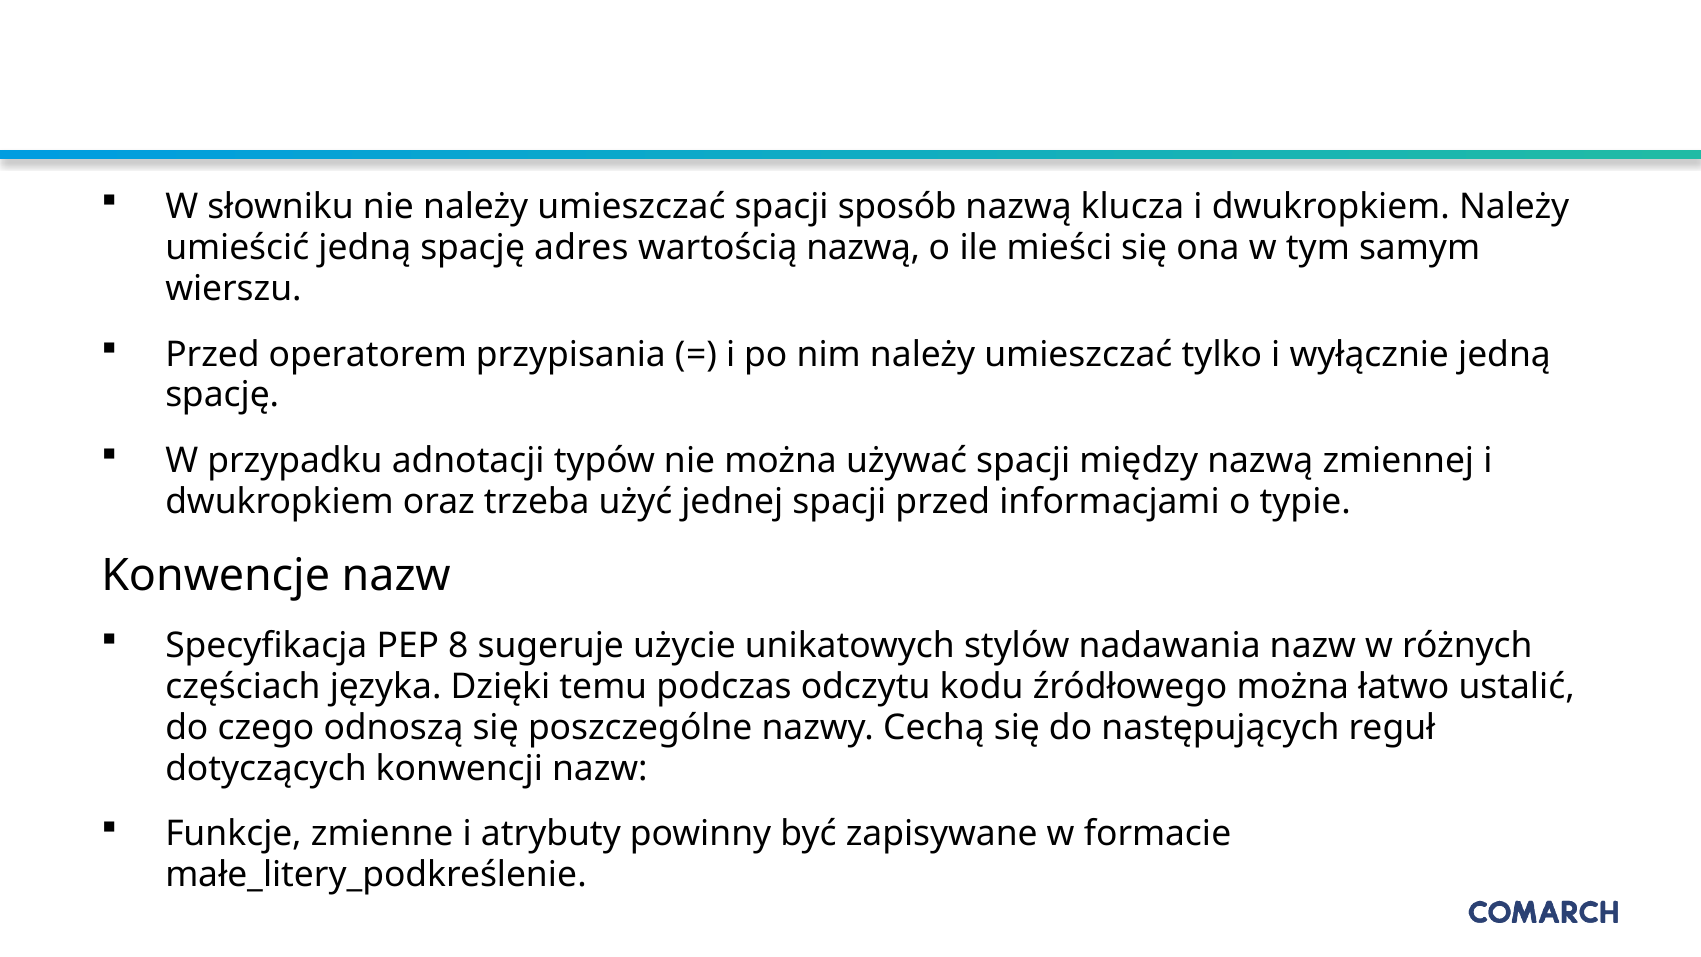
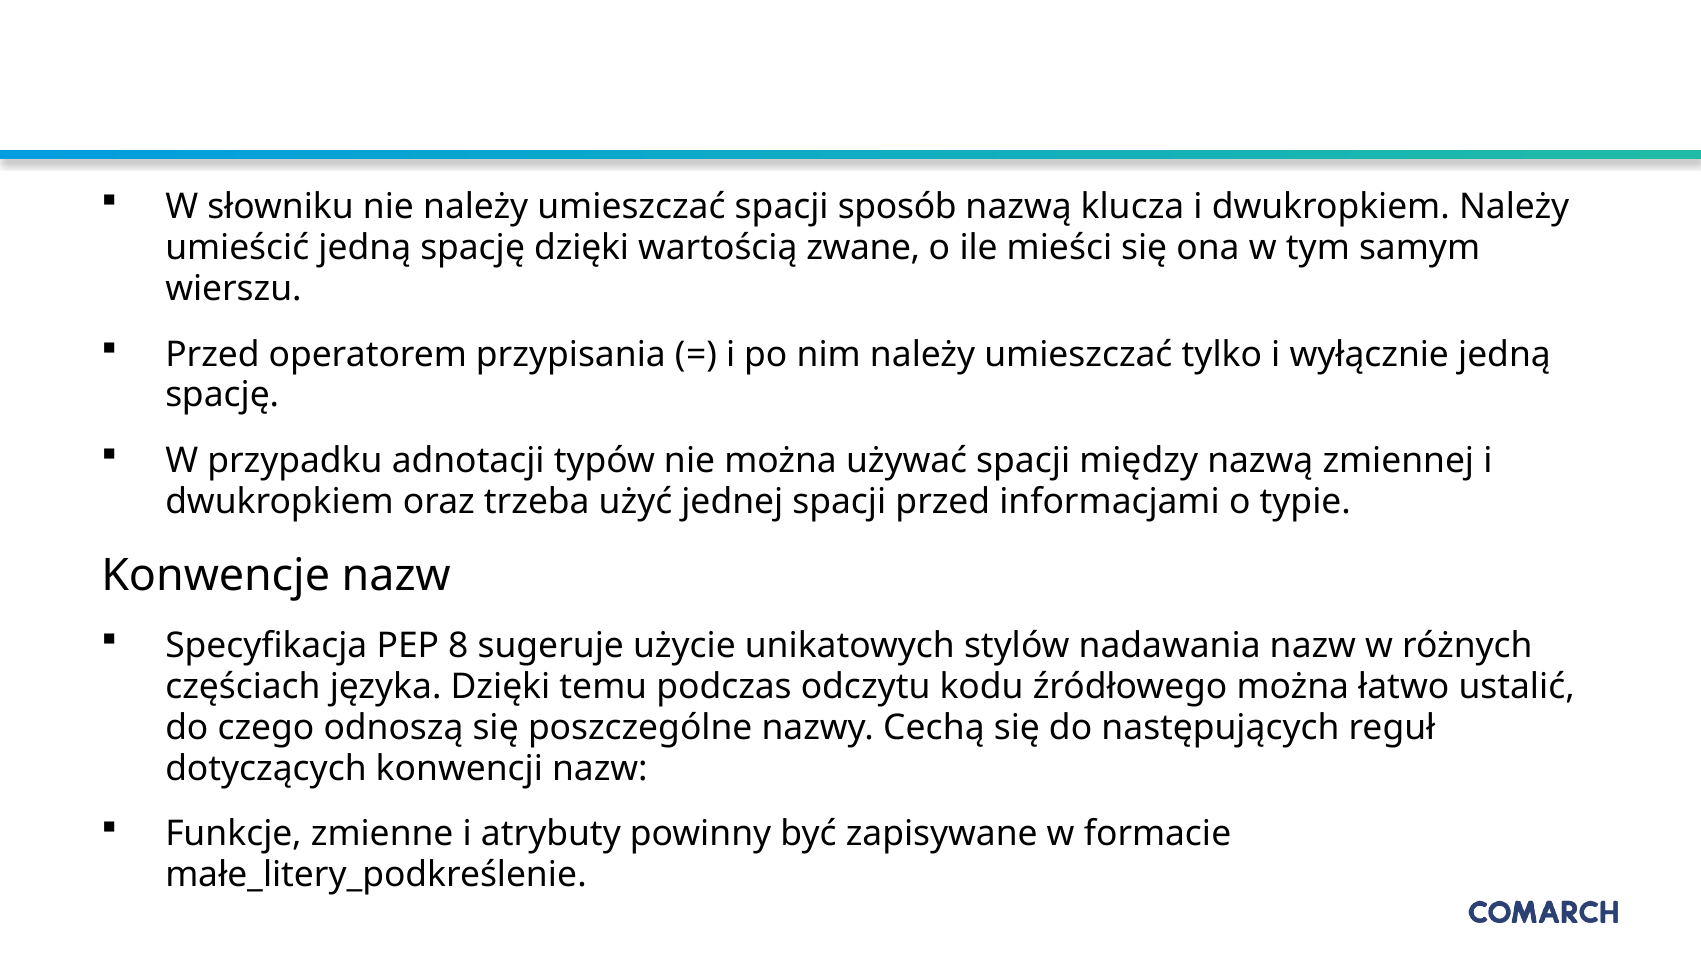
spację adres: adres -> dzięki
wartością nazwą: nazwą -> zwane
